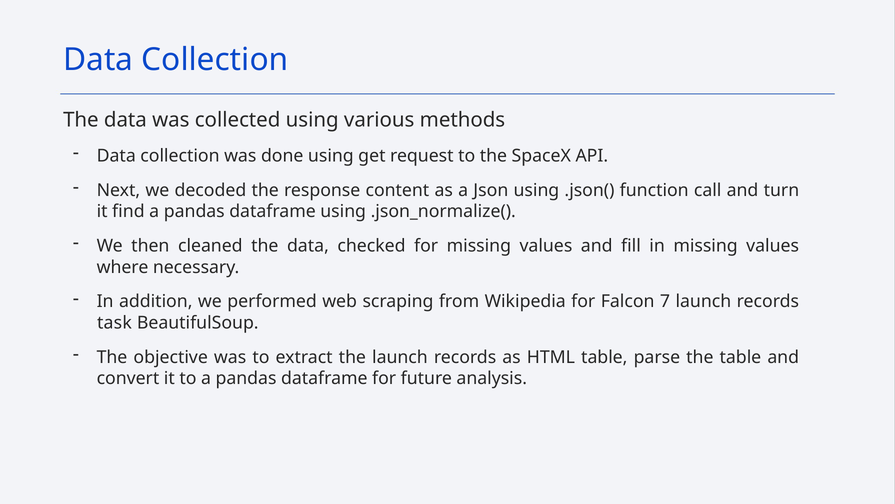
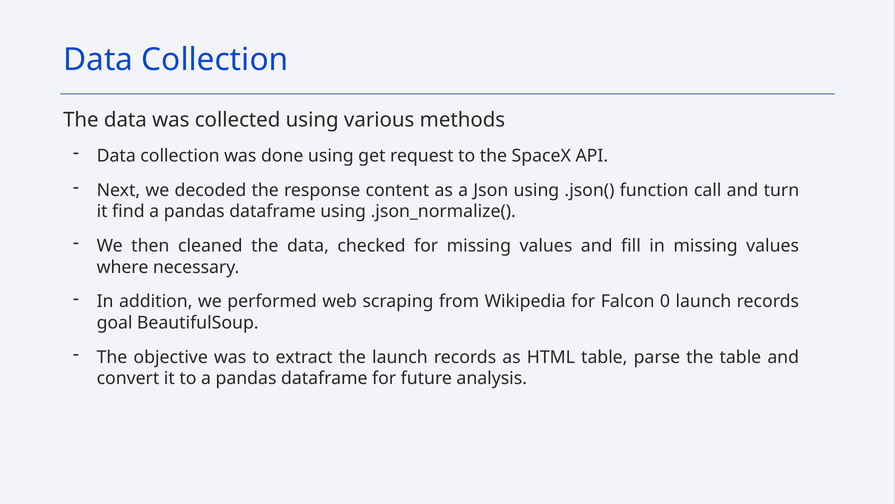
7: 7 -> 0
task: task -> goal
